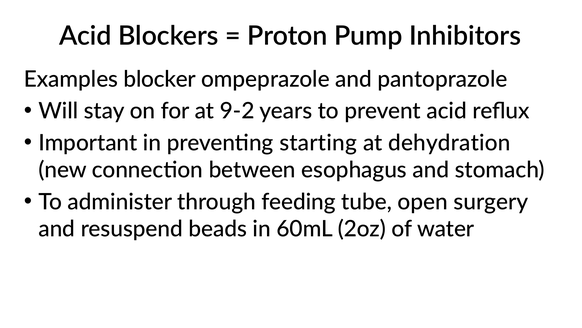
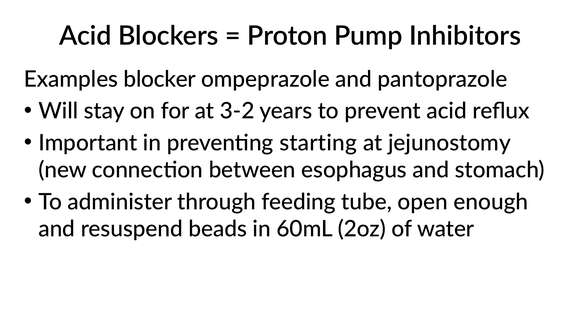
9-2: 9-2 -> 3-2
dehydration: dehydration -> jejunostomy
surgery: surgery -> enough
